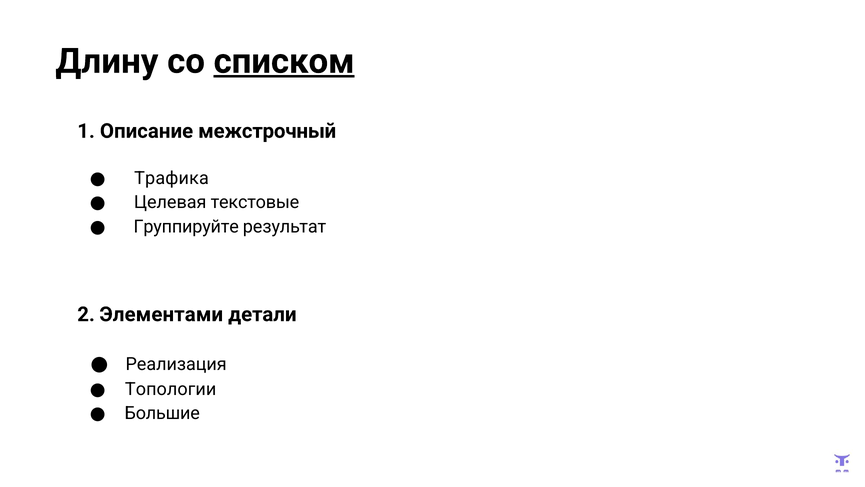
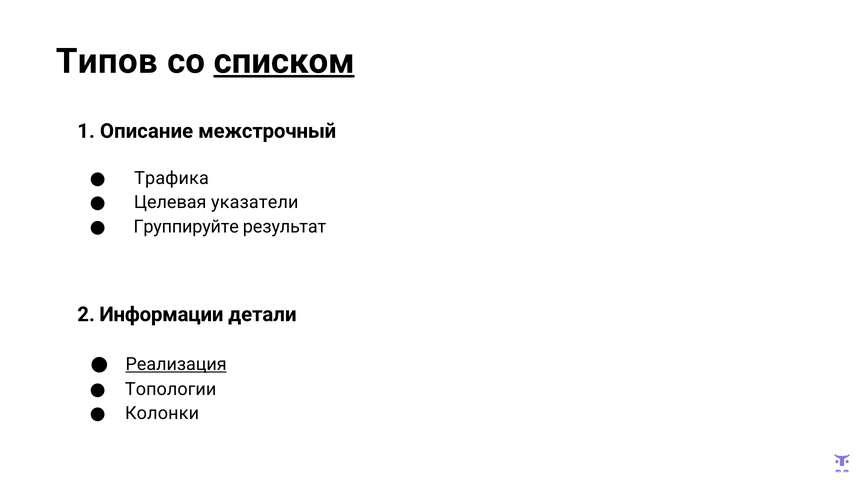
Длину: Длину -> Типов
текстовые: текстовые -> указатели
Элементами: Элементами -> Информации
Реализация underline: none -> present
Большие: Большие -> Колонки
